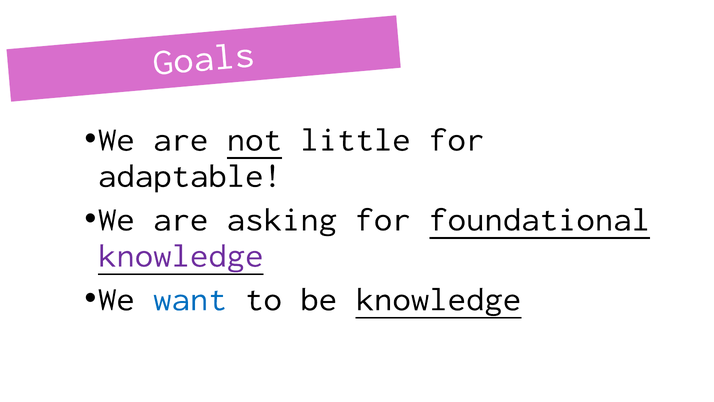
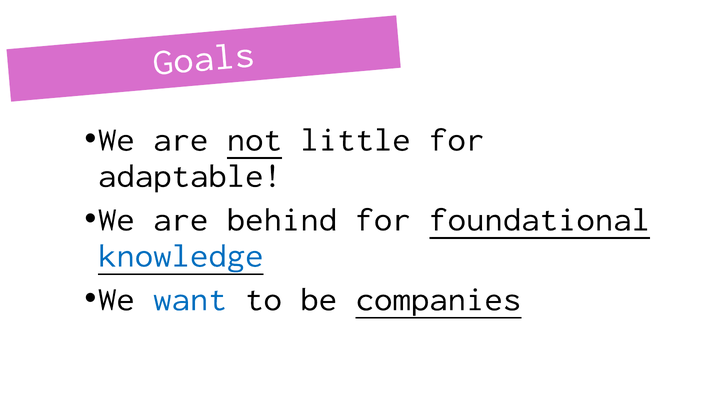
asking: asking -> behind
knowledge at (181, 255) colour: purple -> blue
be knowledge: knowledge -> companies
